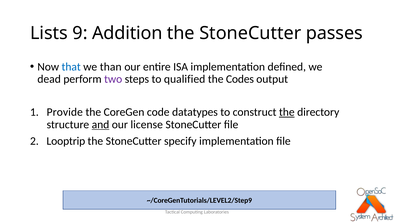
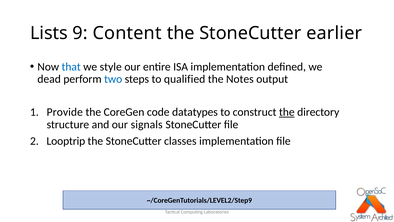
Addition: Addition -> Content
passes: passes -> earlier
than: than -> style
two colour: purple -> blue
Codes: Codes -> Notes
and underline: present -> none
license: license -> signals
specify: specify -> classes
